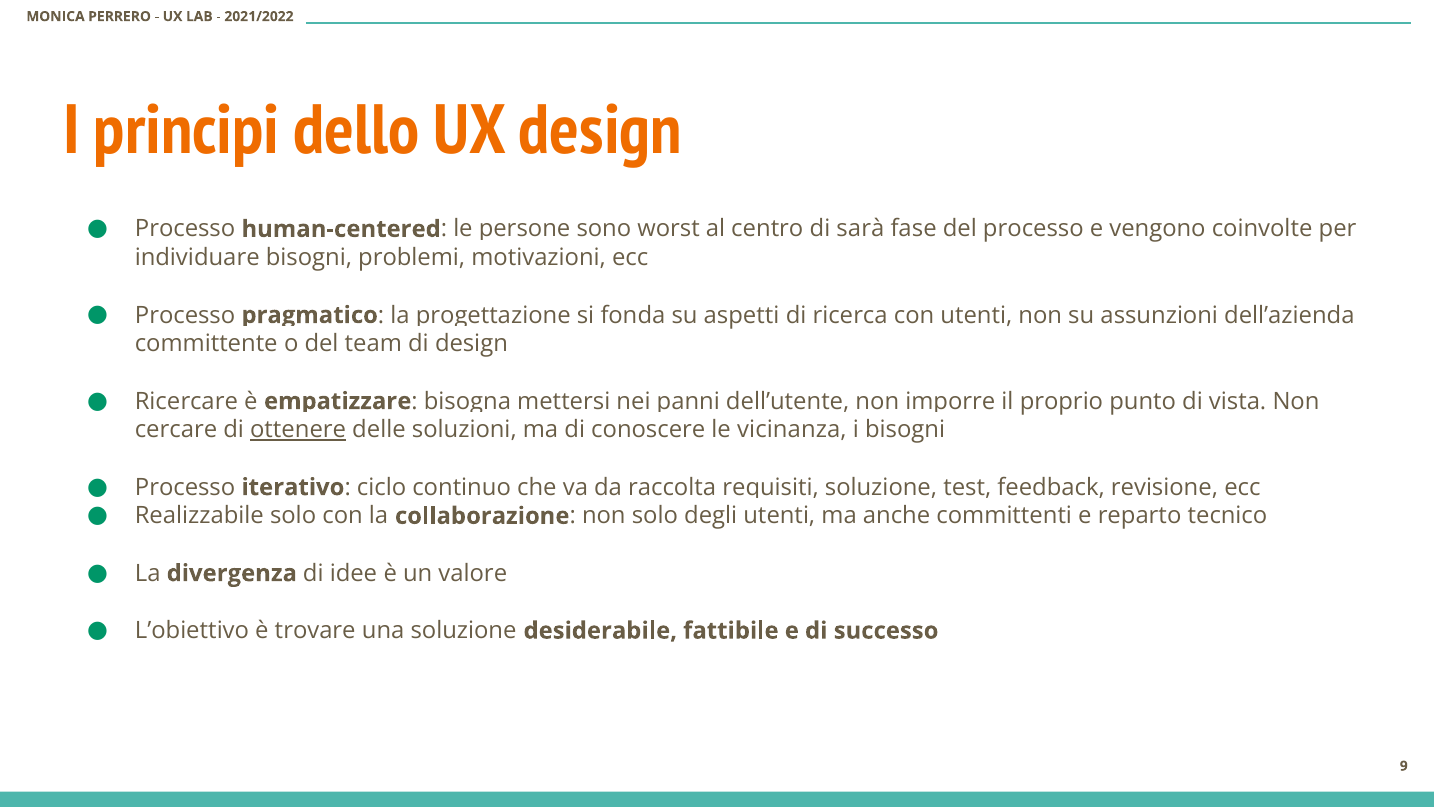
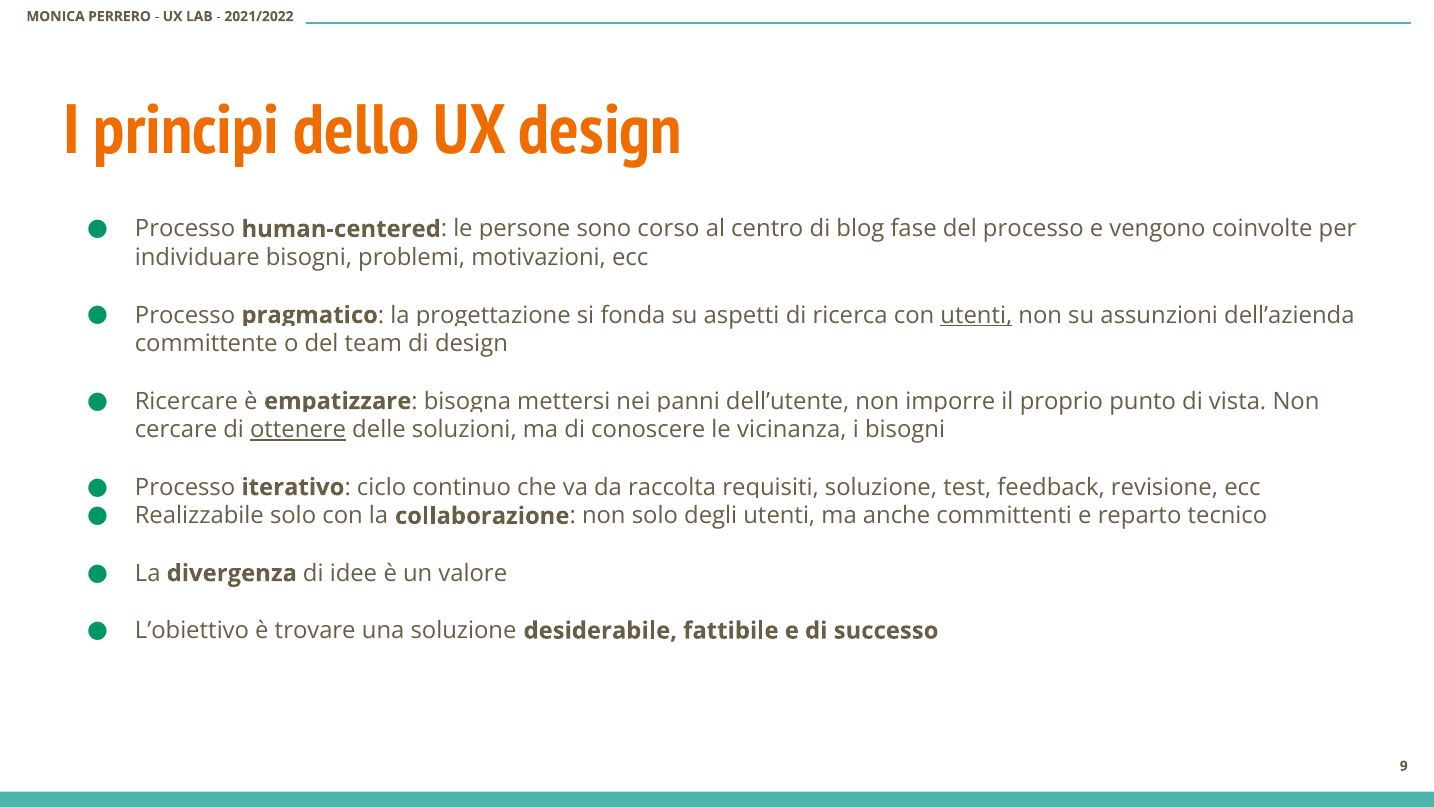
worst: worst -> corso
sarà: sarà -> blog
utenti at (976, 315) underline: none -> present
